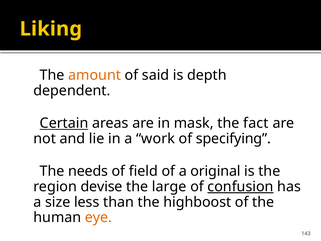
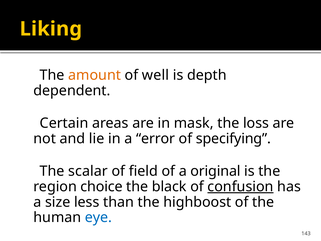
said: said -> well
Certain underline: present -> none
fact: fact -> loss
work: work -> error
needs: needs -> scalar
devise: devise -> choice
large: large -> black
eye colour: orange -> blue
